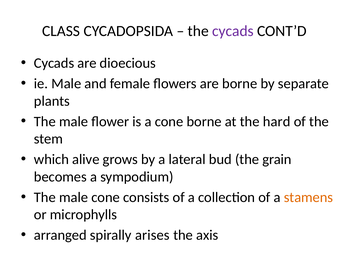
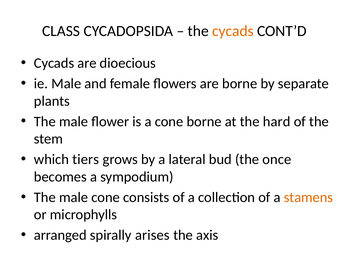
cycads at (233, 31) colour: purple -> orange
alive: alive -> tiers
grain: grain -> once
